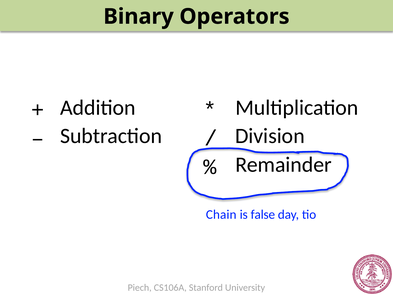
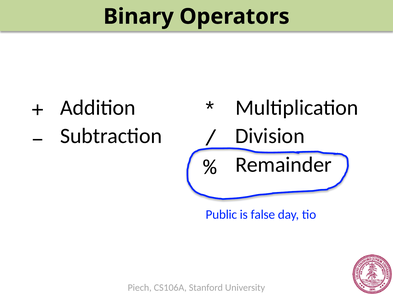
Chain: Chain -> Public
